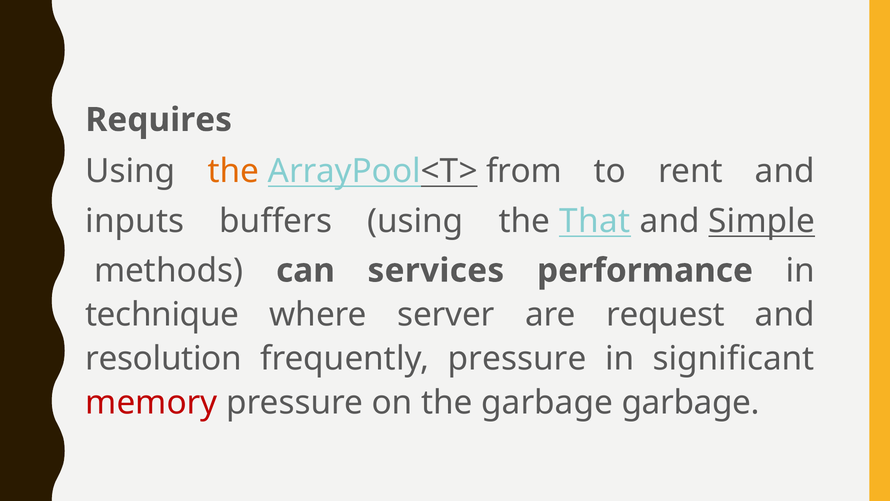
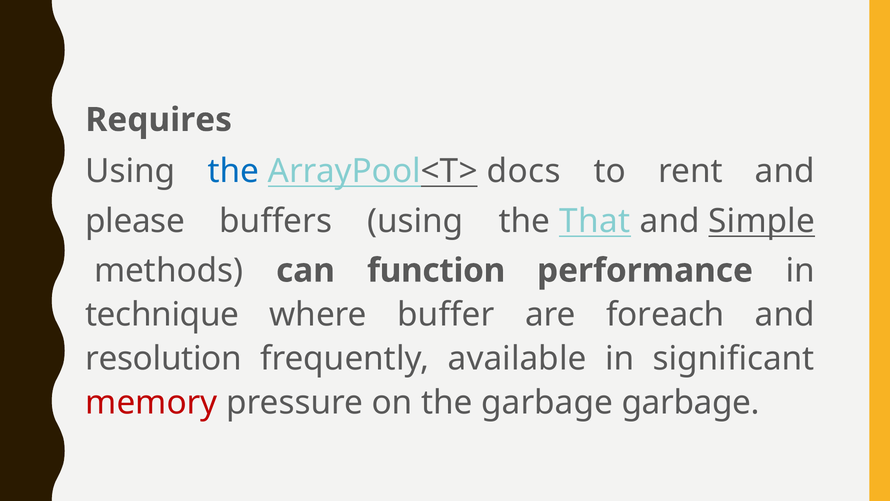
the at (233, 171) colour: orange -> blue
from: from -> docs
inputs: inputs -> please
services: services -> function
server: server -> buffer
request: request -> foreach
frequently pressure: pressure -> available
